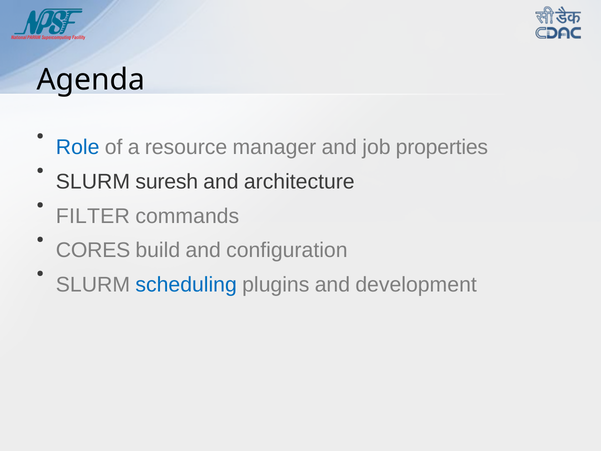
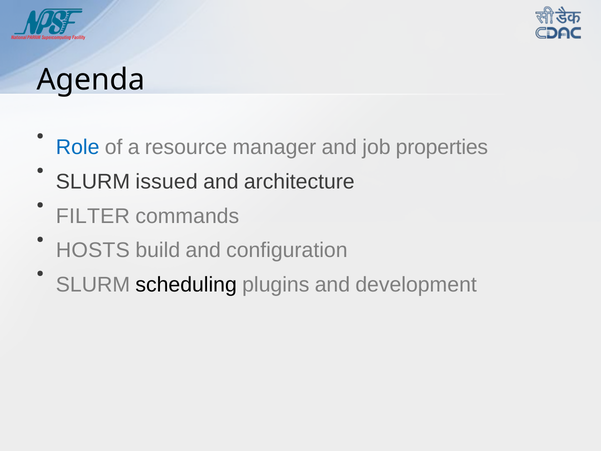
suresh: suresh -> issued
CORES: CORES -> HOSTS
scheduling colour: blue -> black
